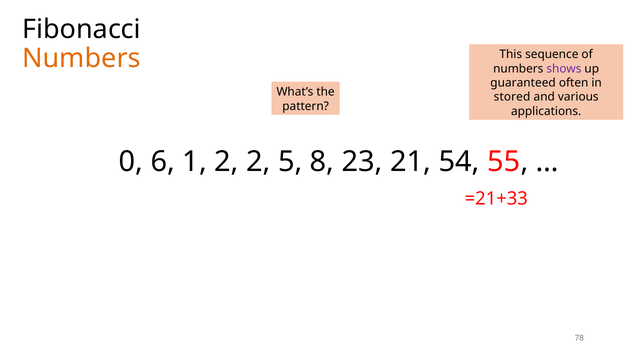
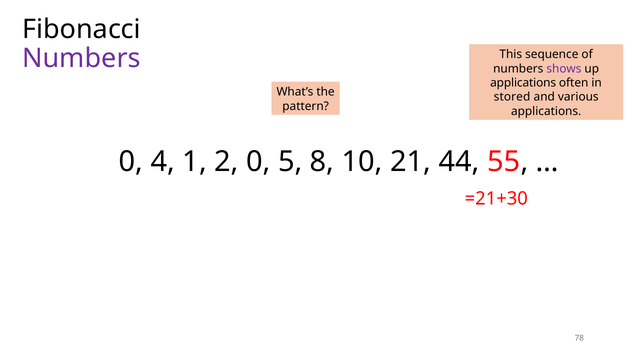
Numbers at (81, 59) colour: orange -> purple
guaranteed at (523, 83): guaranteed -> applications
6: 6 -> 4
2 2: 2 -> 0
23: 23 -> 10
54: 54 -> 44
=21+33: =21+33 -> =21+30
